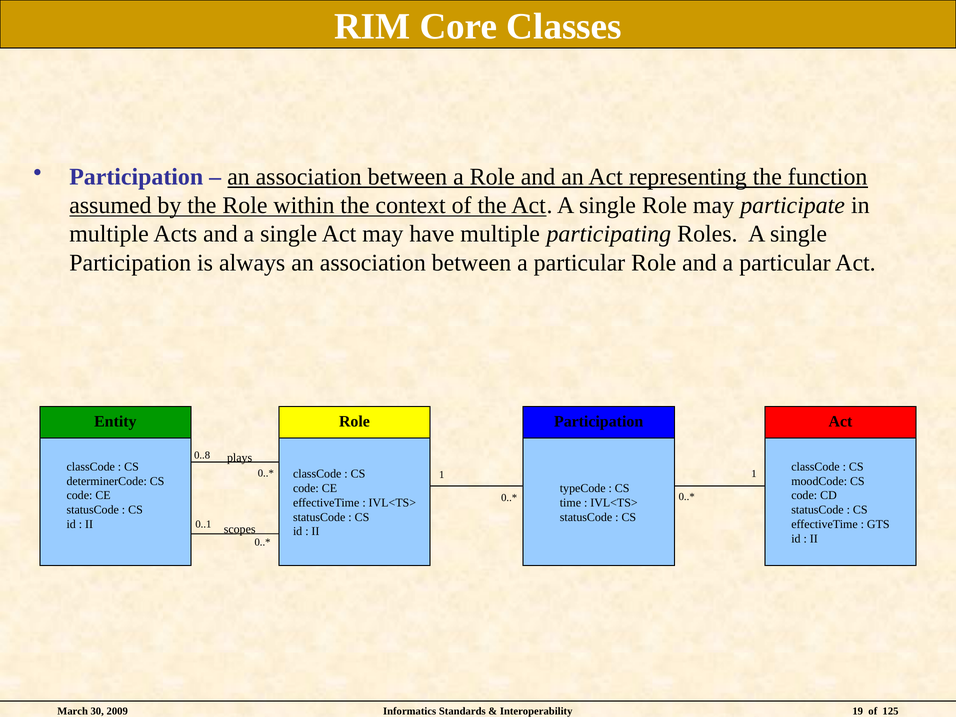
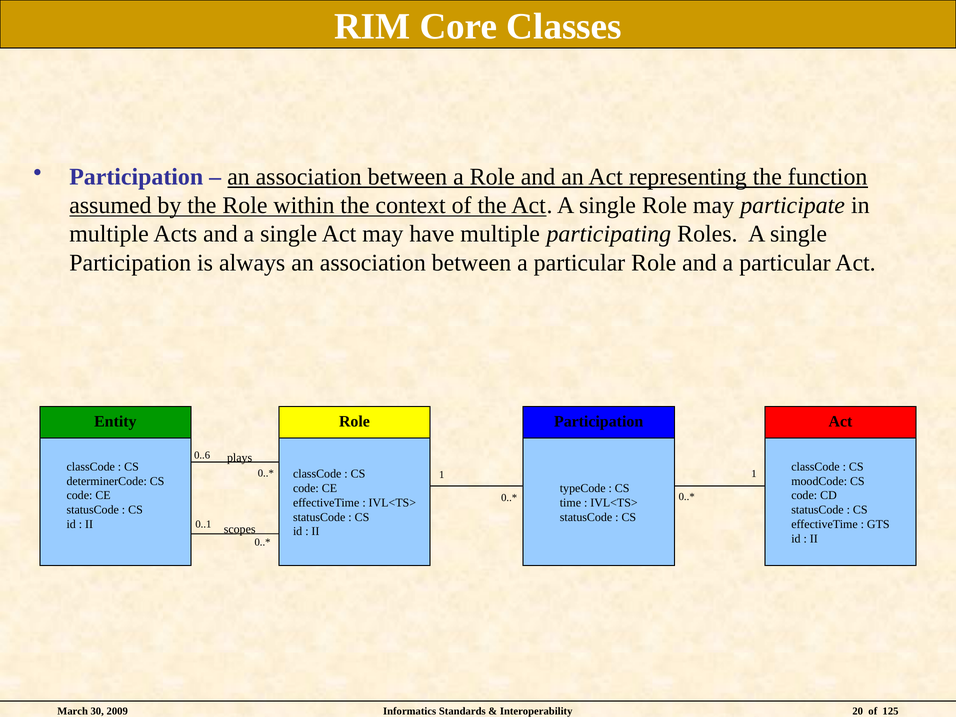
0..8: 0..8 -> 0..6
19: 19 -> 20
